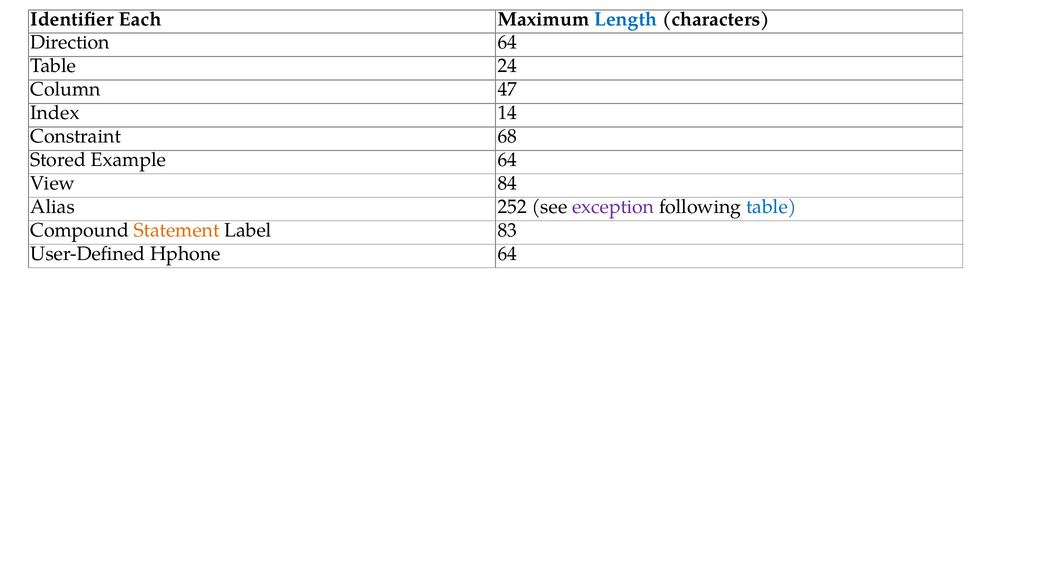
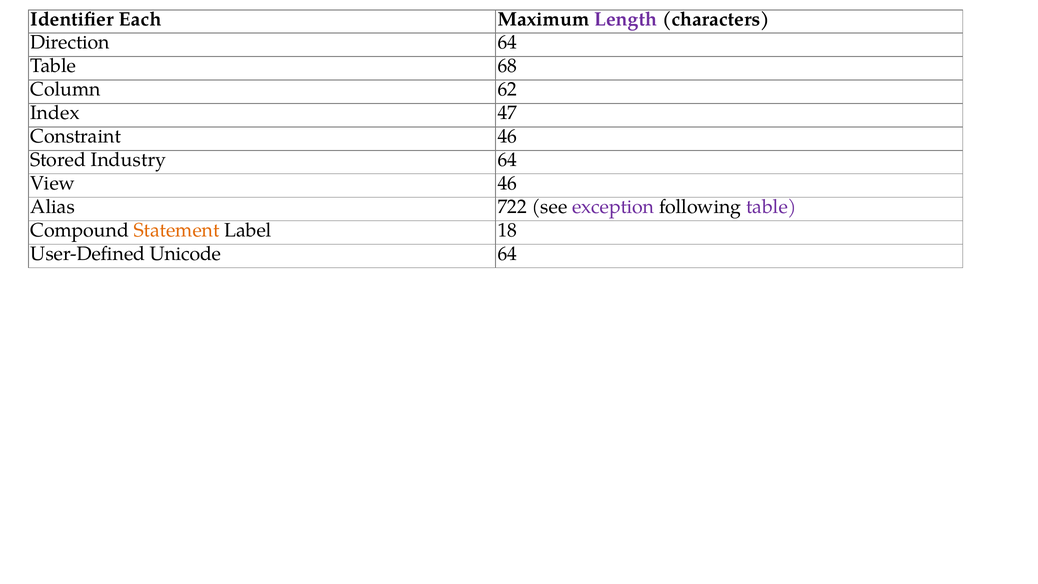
Length colour: blue -> purple
24: 24 -> 68
47: 47 -> 62
14: 14 -> 47
Constraint 68: 68 -> 46
Example: Example -> Industry
View 84: 84 -> 46
252: 252 -> 722
table at (771, 207) colour: blue -> purple
83: 83 -> 18
Hphone: Hphone -> Unicode
